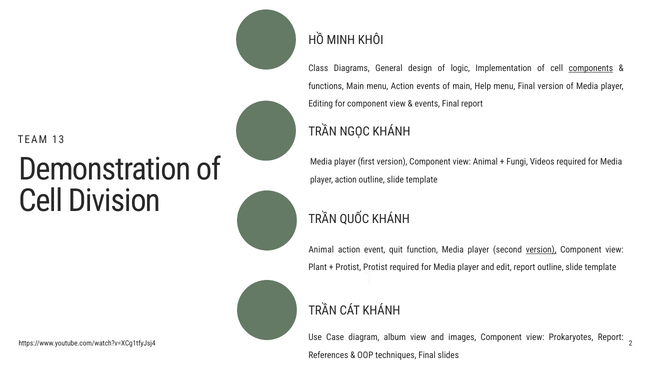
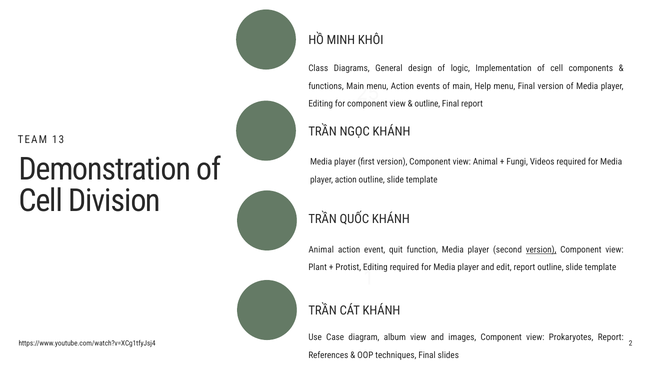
components underline: present -> none
events at (427, 104): events -> outline
Protist Protist: Protist -> Editing
